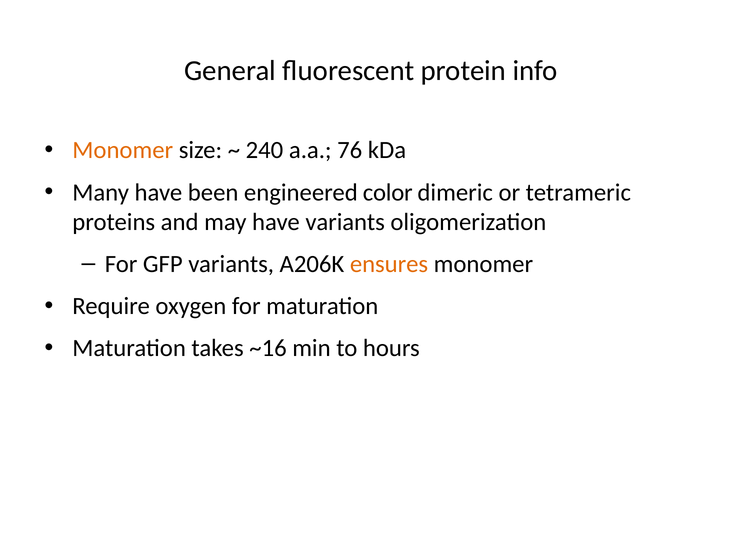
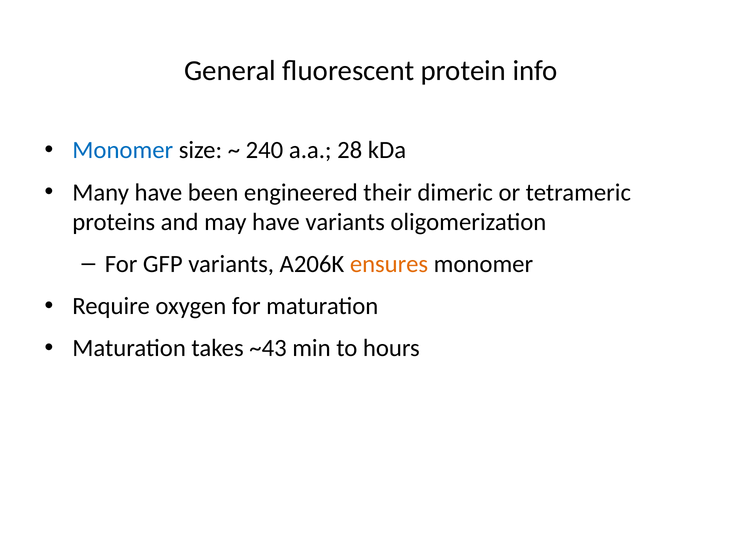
Monomer at (123, 150) colour: orange -> blue
76: 76 -> 28
color: color -> their
~16: ~16 -> ~43
